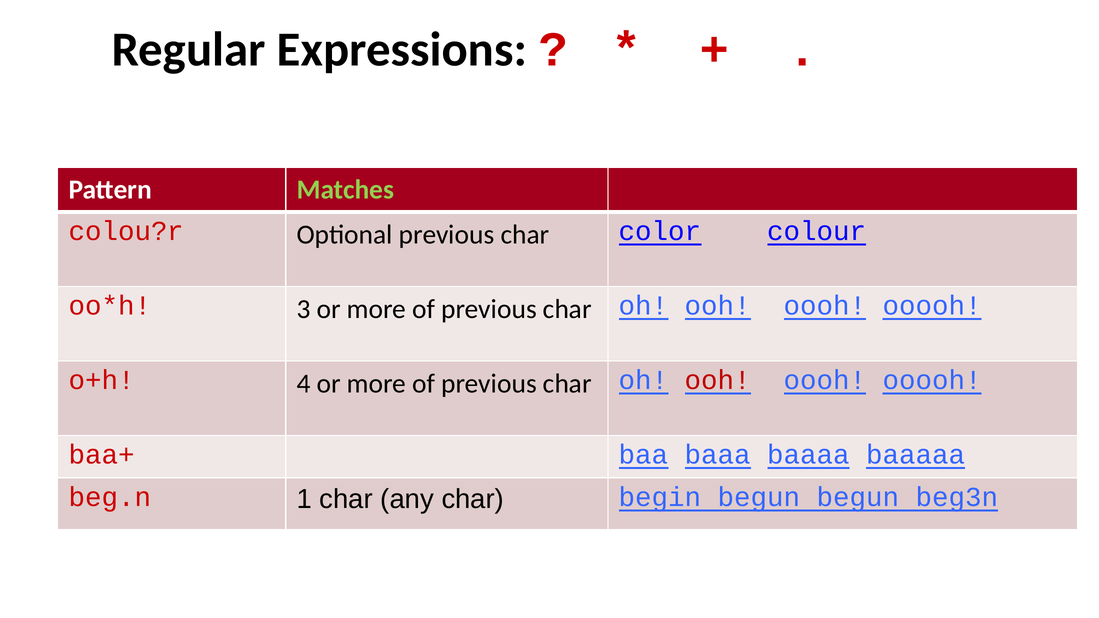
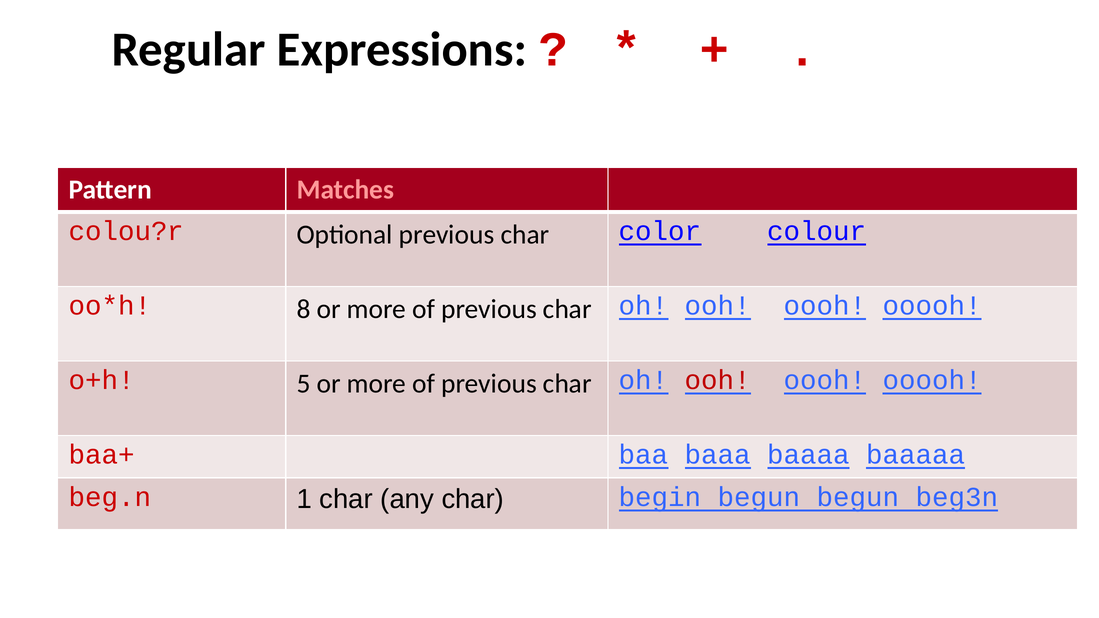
Matches colour: light green -> pink
3: 3 -> 8
4: 4 -> 5
